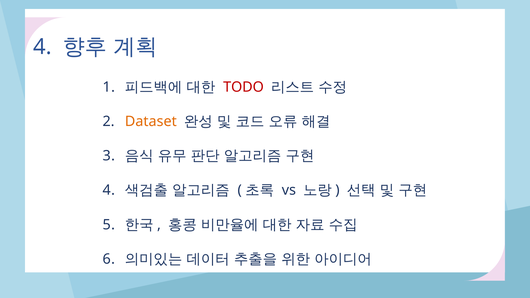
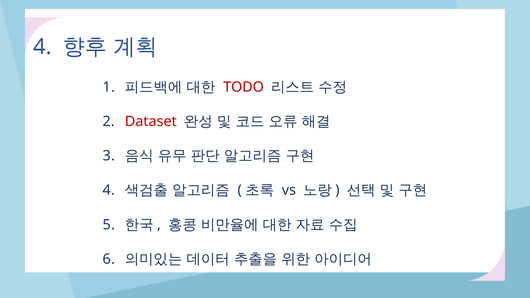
Dataset colour: orange -> red
